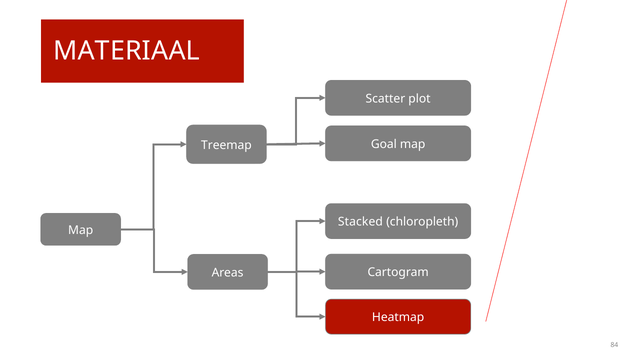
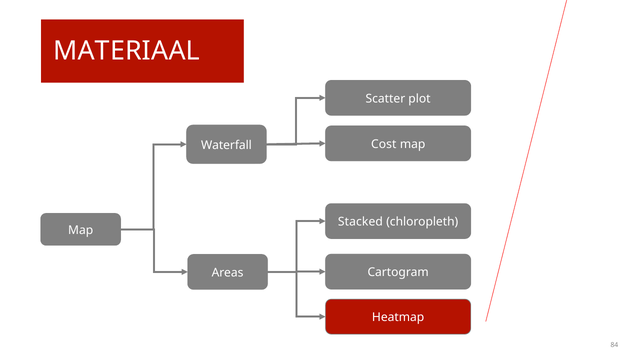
Goal: Goal -> Cost
Treemap: Treemap -> Waterfall
